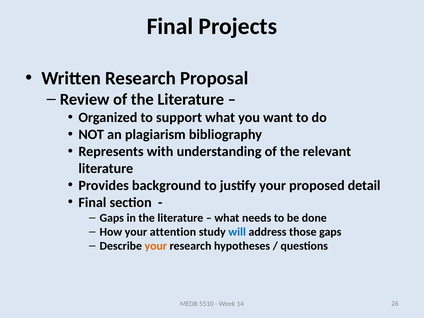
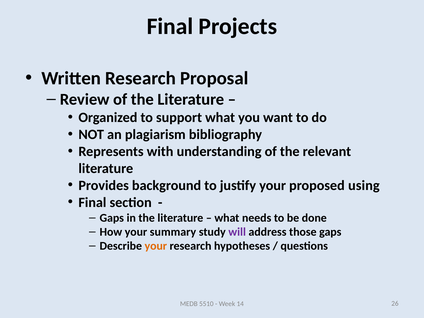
detail: detail -> using
attention: attention -> summary
will colour: blue -> purple
